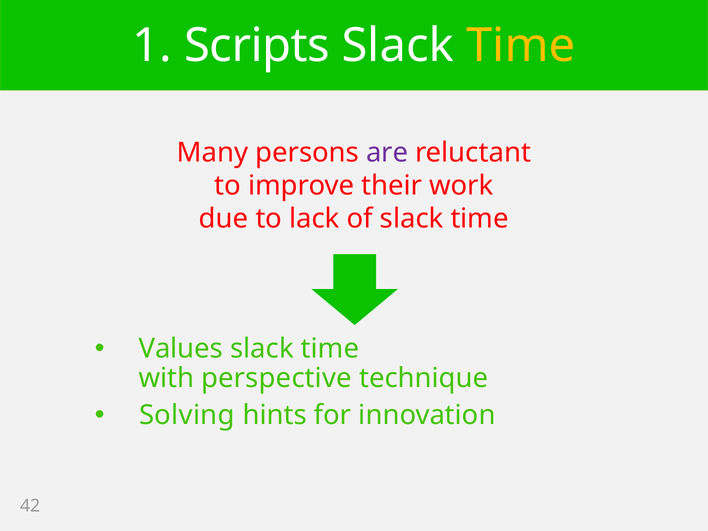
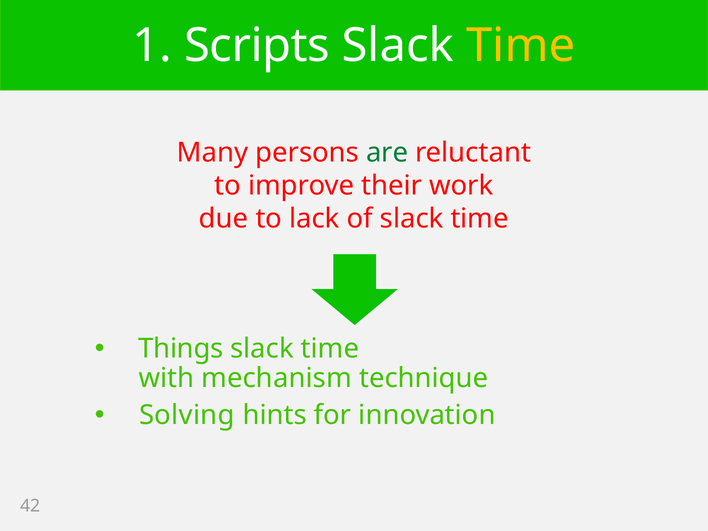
are colour: purple -> green
Values: Values -> Things
perspective: perspective -> mechanism
